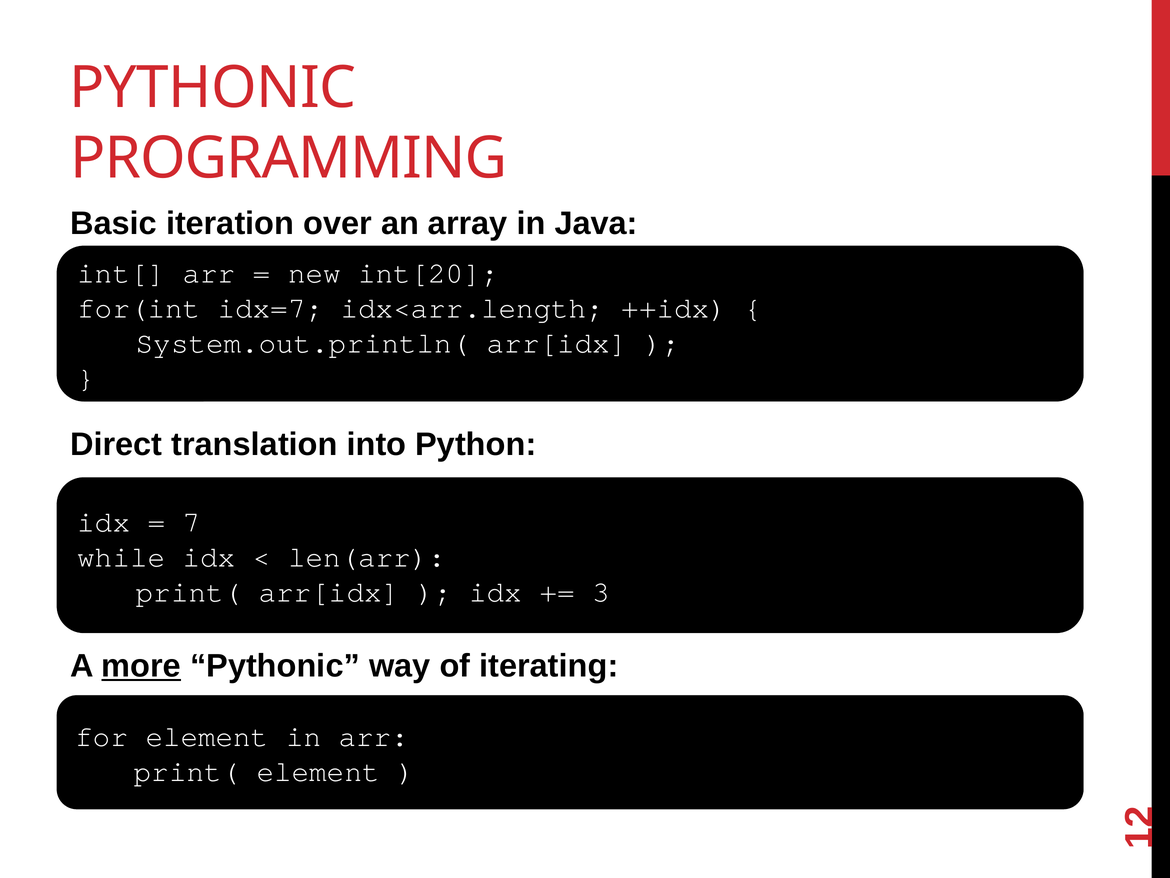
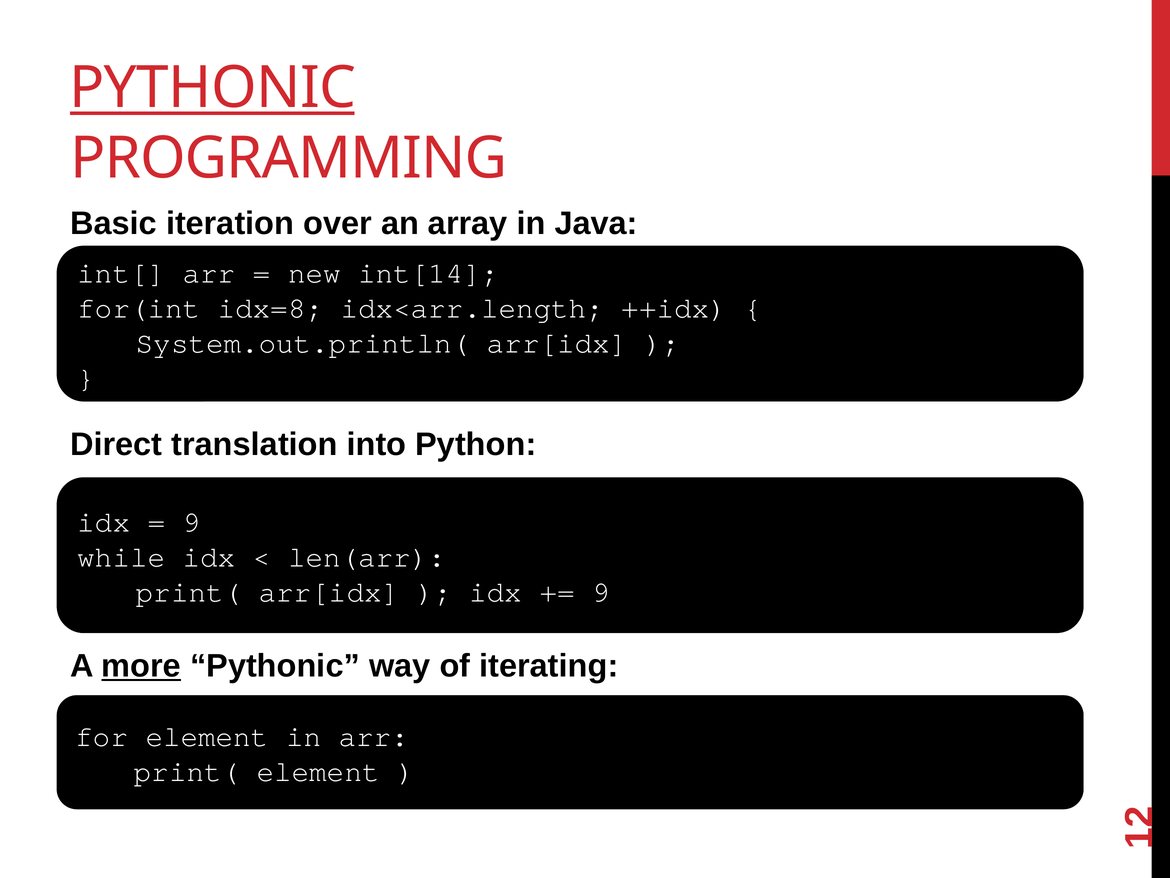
PYTHONIC at (213, 88) underline: none -> present
int[20: int[20 -> int[14
idx=7: idx=7 -> idx=8
7 at (192, 522): 7 -> 9
3 at (601, 592): 3 -> 9
